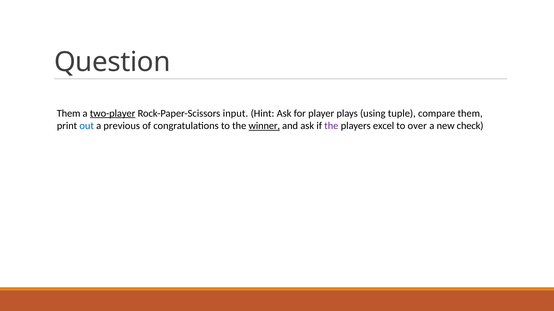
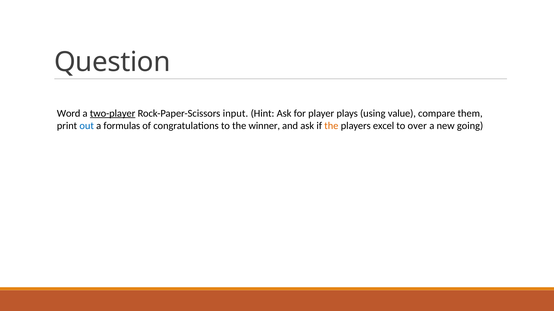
Them at (69, 114): Them -> Word
tuple: tuple -> value
previous: previous -> formulas
winner underline: present -> none
the at (331, 126) colour: purple -> orange
check: check -> going
